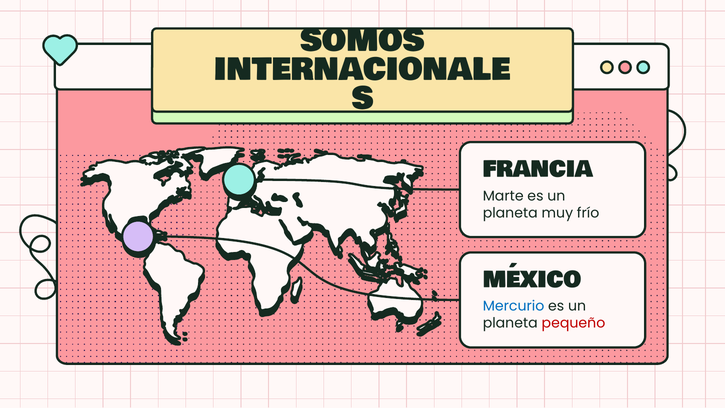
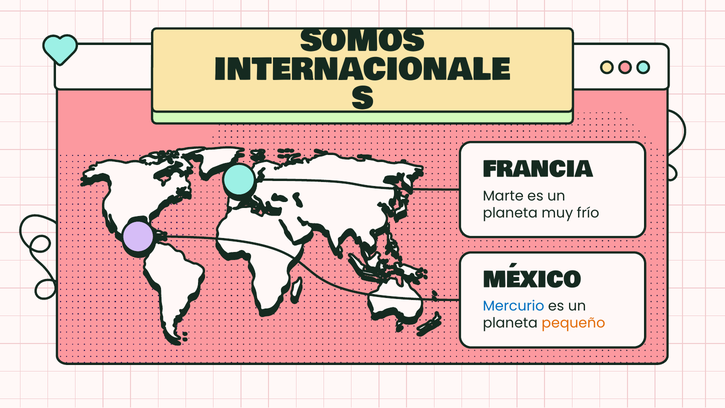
pequeño colour: red -> orange
